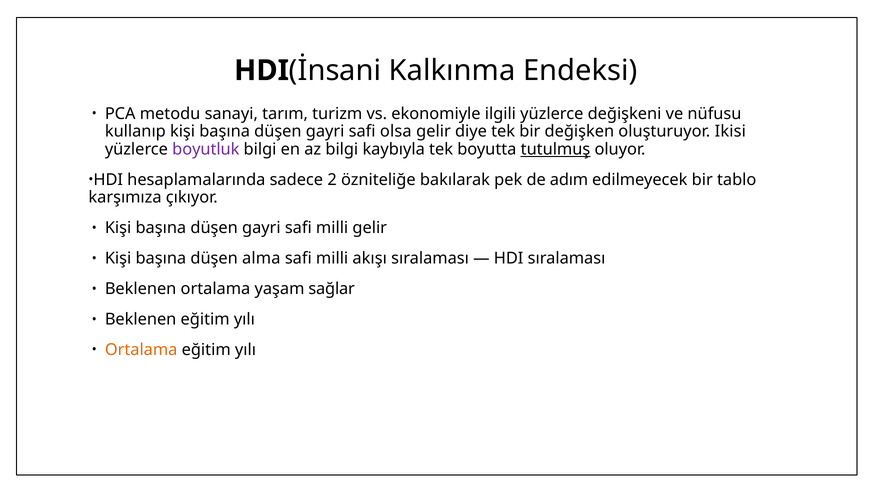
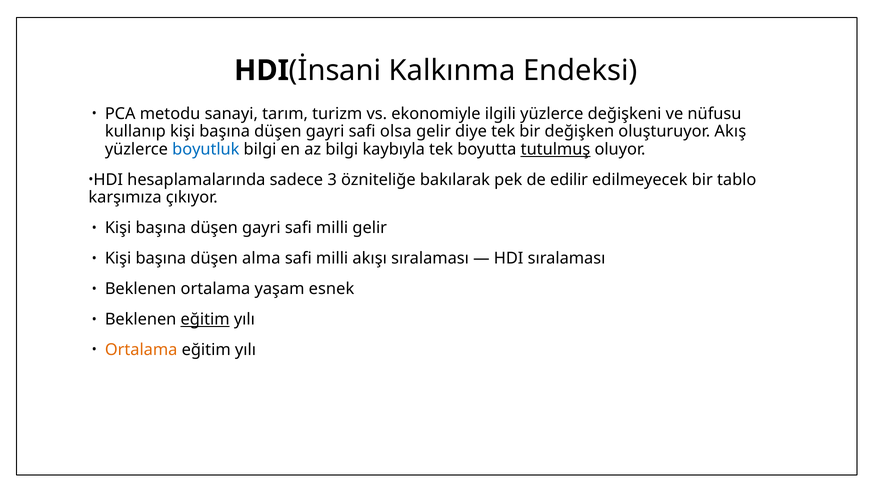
Ikisi: Ikisi -> Akış
boyutluk colour: purple -> blue
2: 2 -> 3
adım: adım -> edilir
sağlar: sağlar -> esnek
eğitim at (205, 319) underline: none -> present
